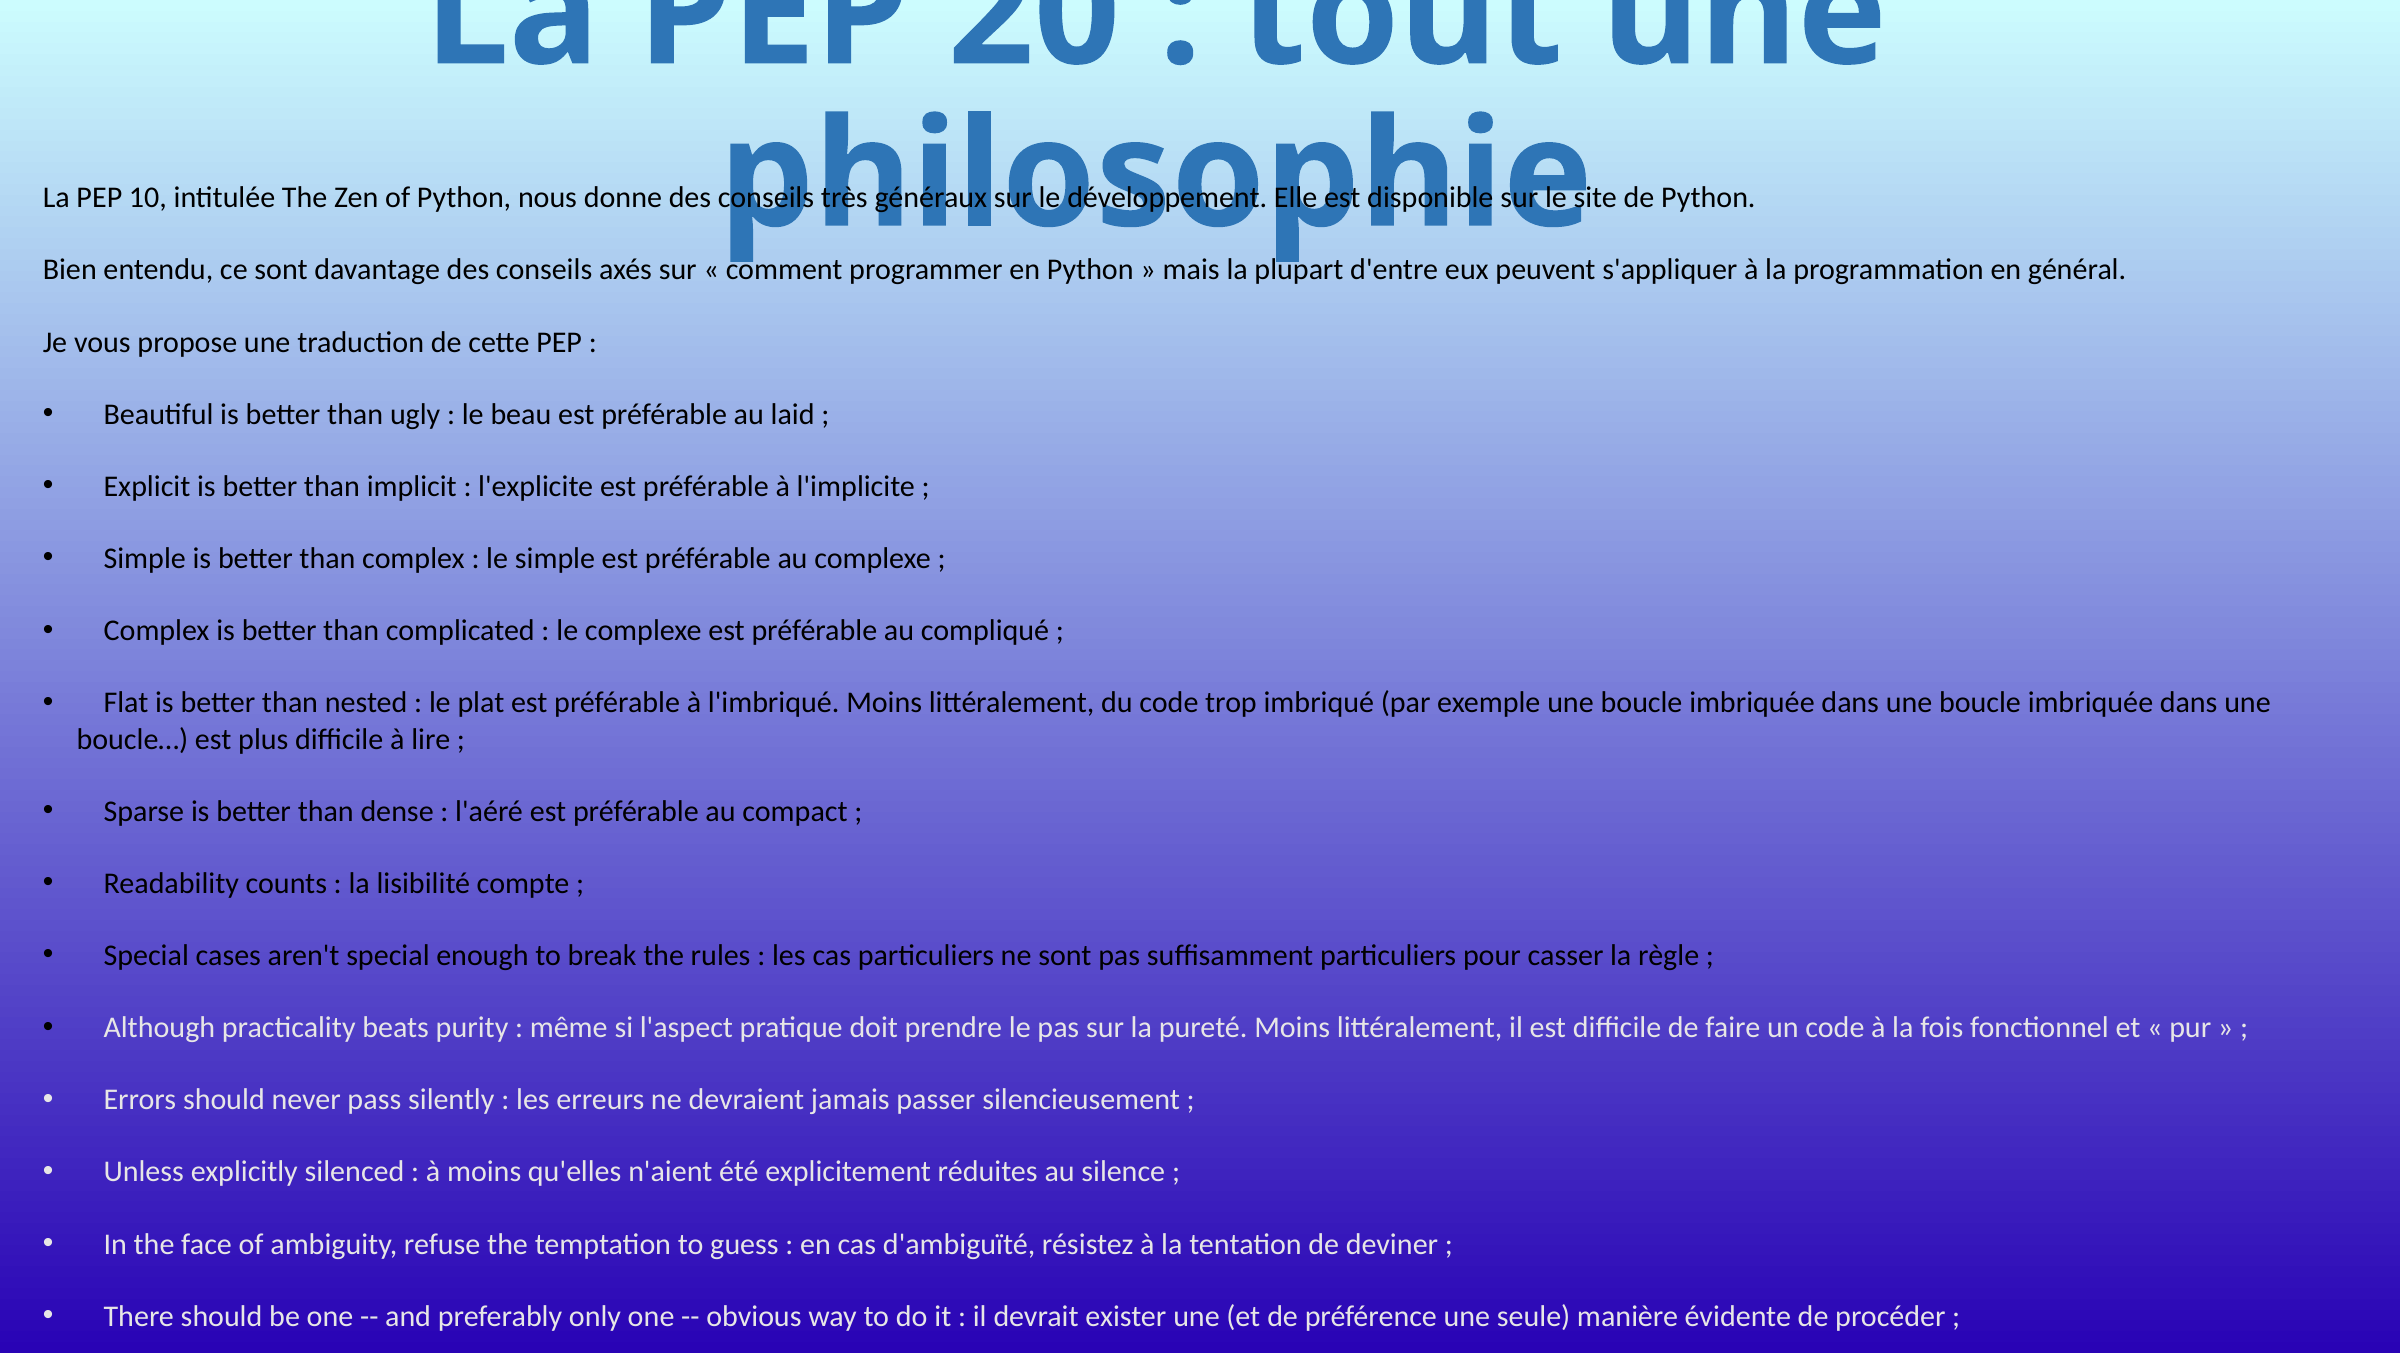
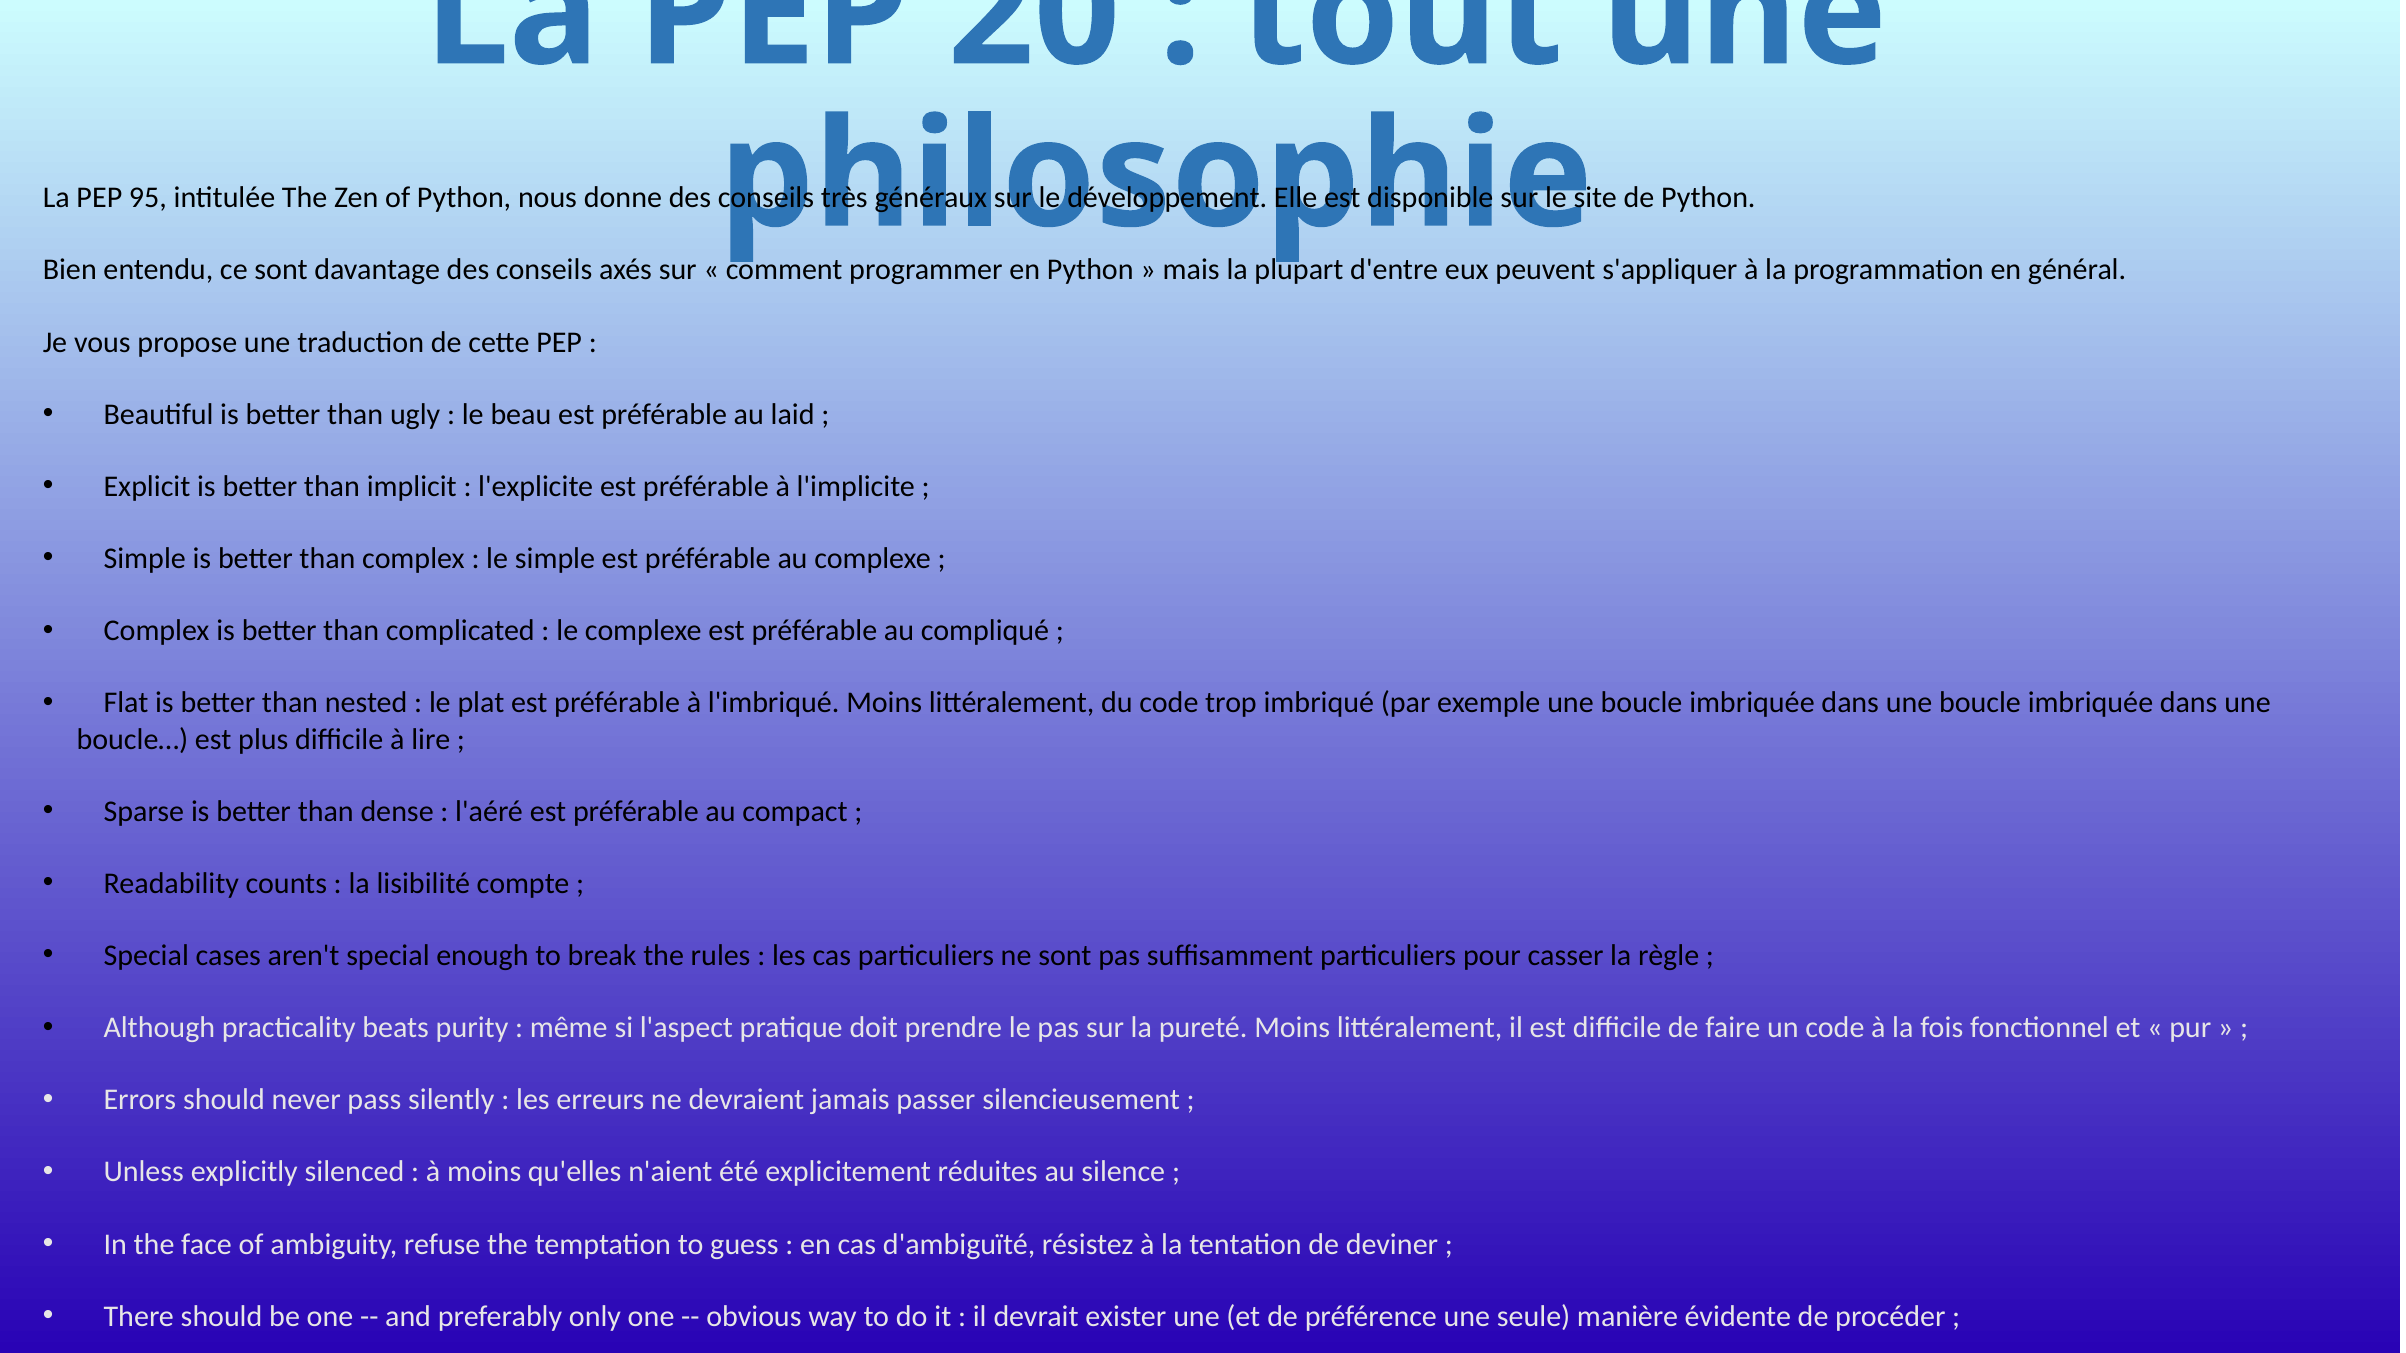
10: 10 -> 95
